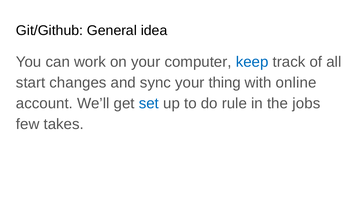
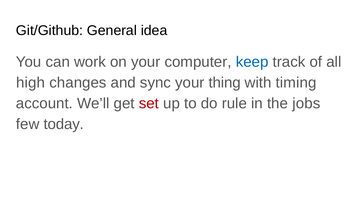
start: start -> high
online: online -> timing
set colour: blue -> red
takes: takes -> today
